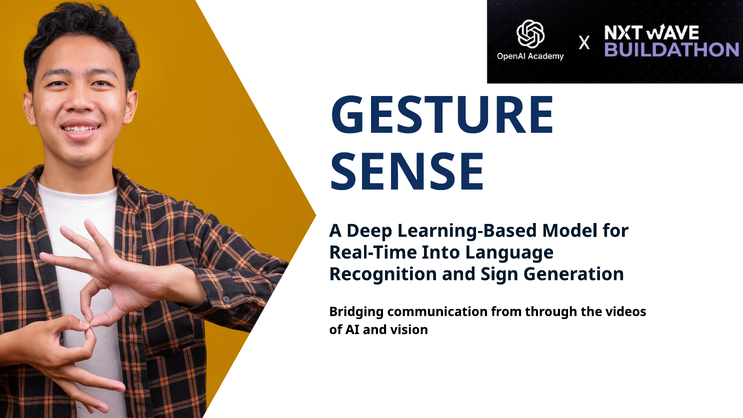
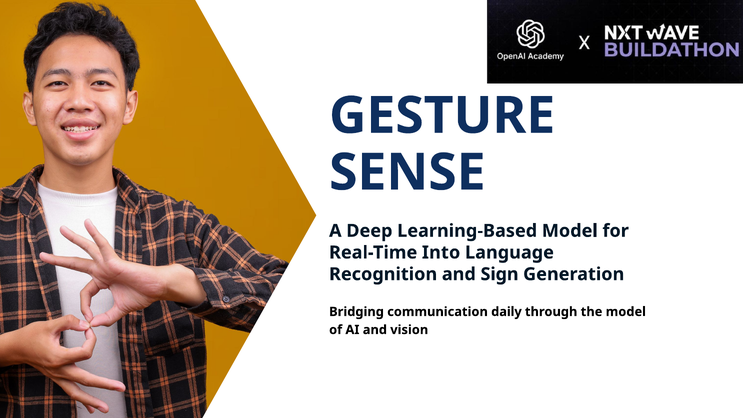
from: from -> daily
the videos: videos -> model
